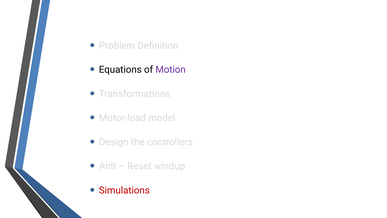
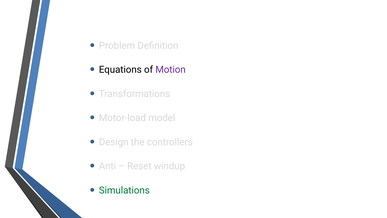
Simulations colour: red -> green
